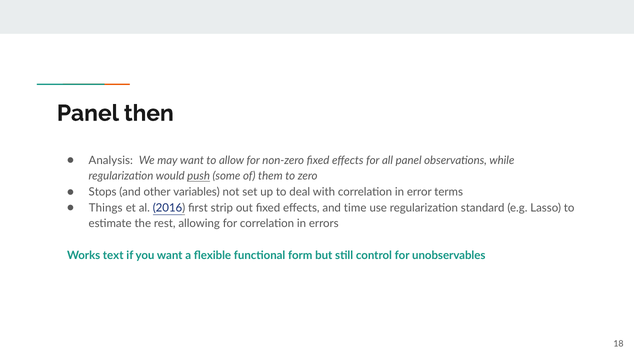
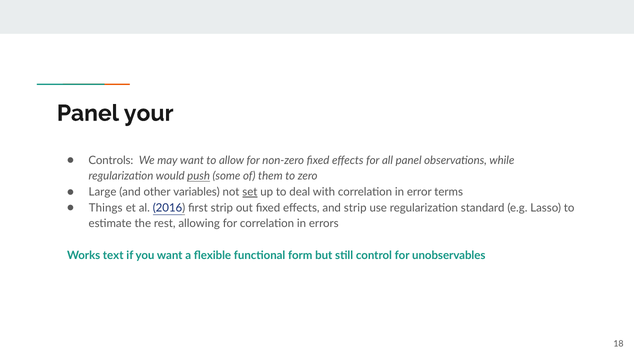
then: then -> your
Analysis: Analysis -> Controls
Stops: Stops -> Large
set underline: none -> present
and time: time -> strip
